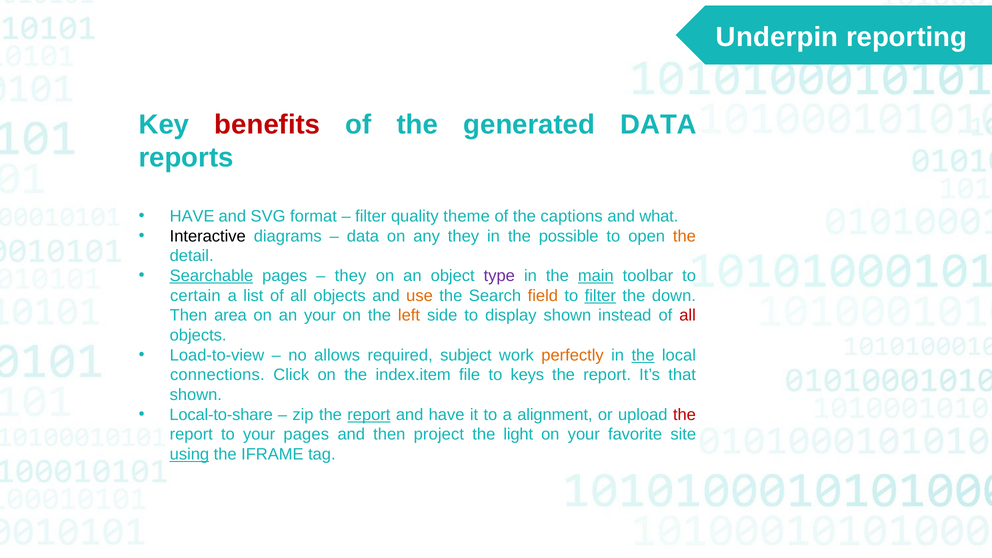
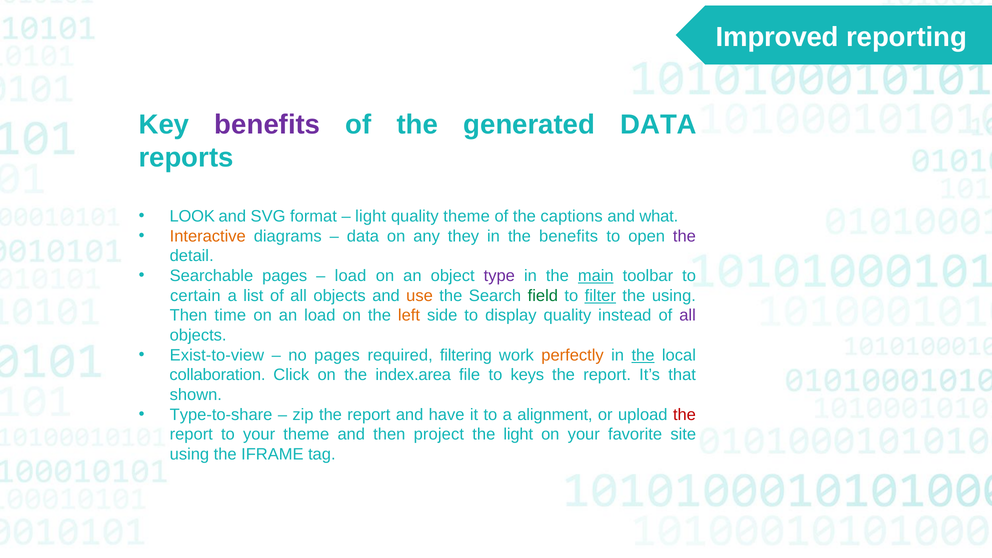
Underpin: Underpin -> Improved
benefits at (267, 124) colour: red -> purple
HAVE at (192, 216): HAVE -> LOOK
filter at (371, 216): filter -> light
Interactive colour: black -> orange
the possible: possible -> benefits
the at (684, 236) colour: orange -> purple
Searchable underline: present -> none
they at (351, 276): they -> load
field colour: orange -> green
the down: down -> using
area: area -> time
an your: your -> load
display shown: shown -> quality
all at (688, 316) colour: red -> purple
Load-to-view: Load-to-view -> Exist-to-view
no allows: allows -> pages
subject: subject -> filtering
connections: connections -> collaboration
index.item: index.item -> index.area
Local-to-share: Local-to-share -> Type-to-share
report at (369, 415) underline: present -> none
your pages: pages -> theme
using at (189, 454) underline: present -> none
